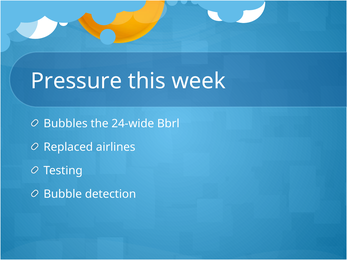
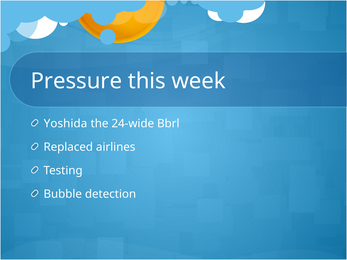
Bubbles: Bubbles -> Yoshida
